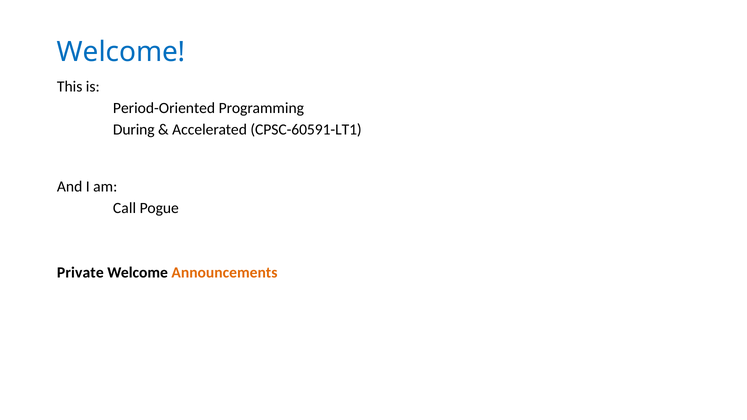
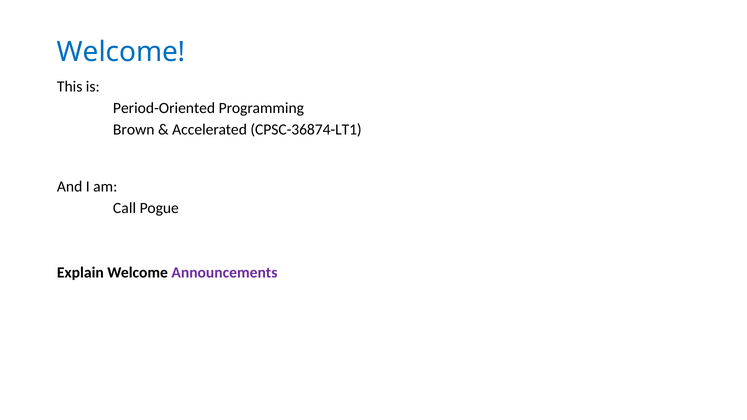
During: During -> Brown
CPSC-60591-LT1: CPSC-60591-LT1 -> CPSC-36874-LT1
Private: Private -> Explain
Announcements colour: orange -> purple
